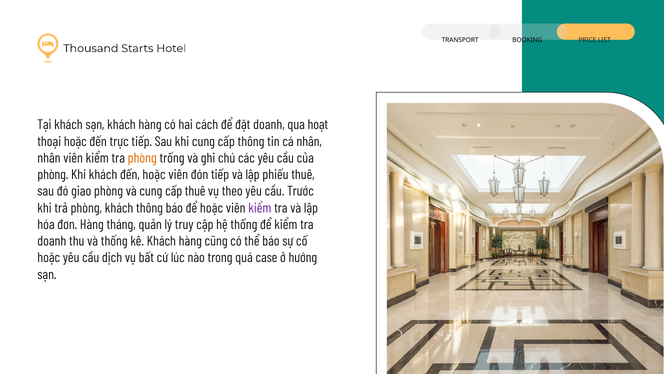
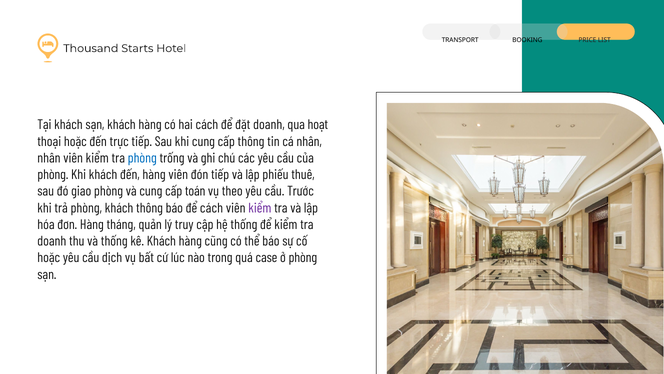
phòng at (142, 158) colour: orange -> blue
đến hoặc: hoặc -> hàng
cấp thuê: thuê -> toán
để hoặc: hoặc -> cách
ở hướng: hướng -> phòng
